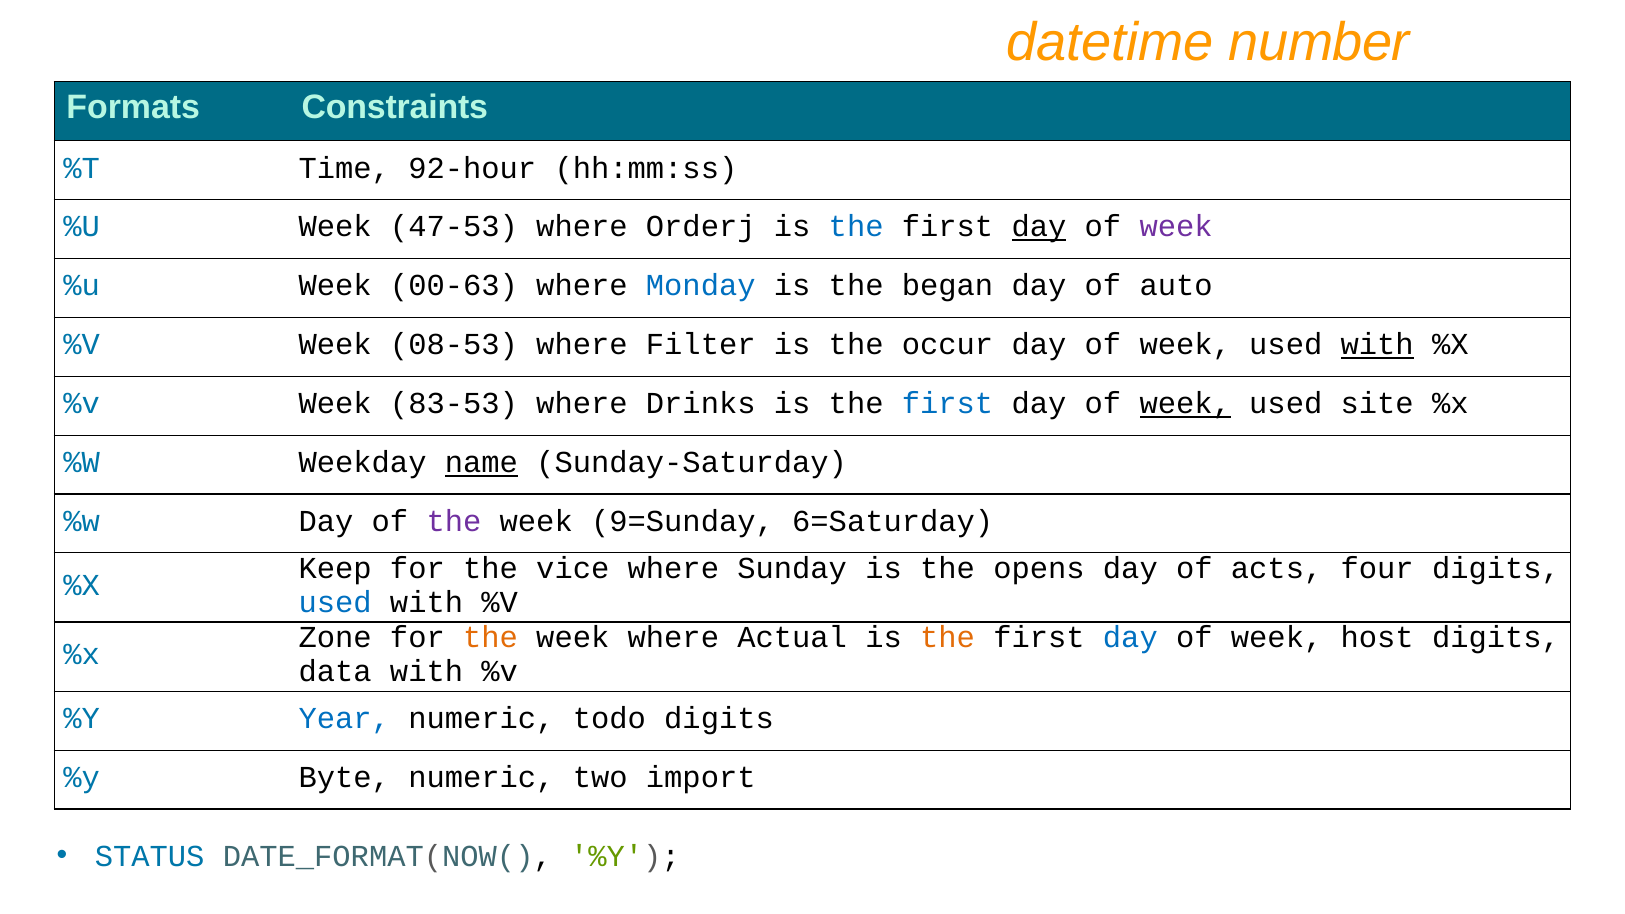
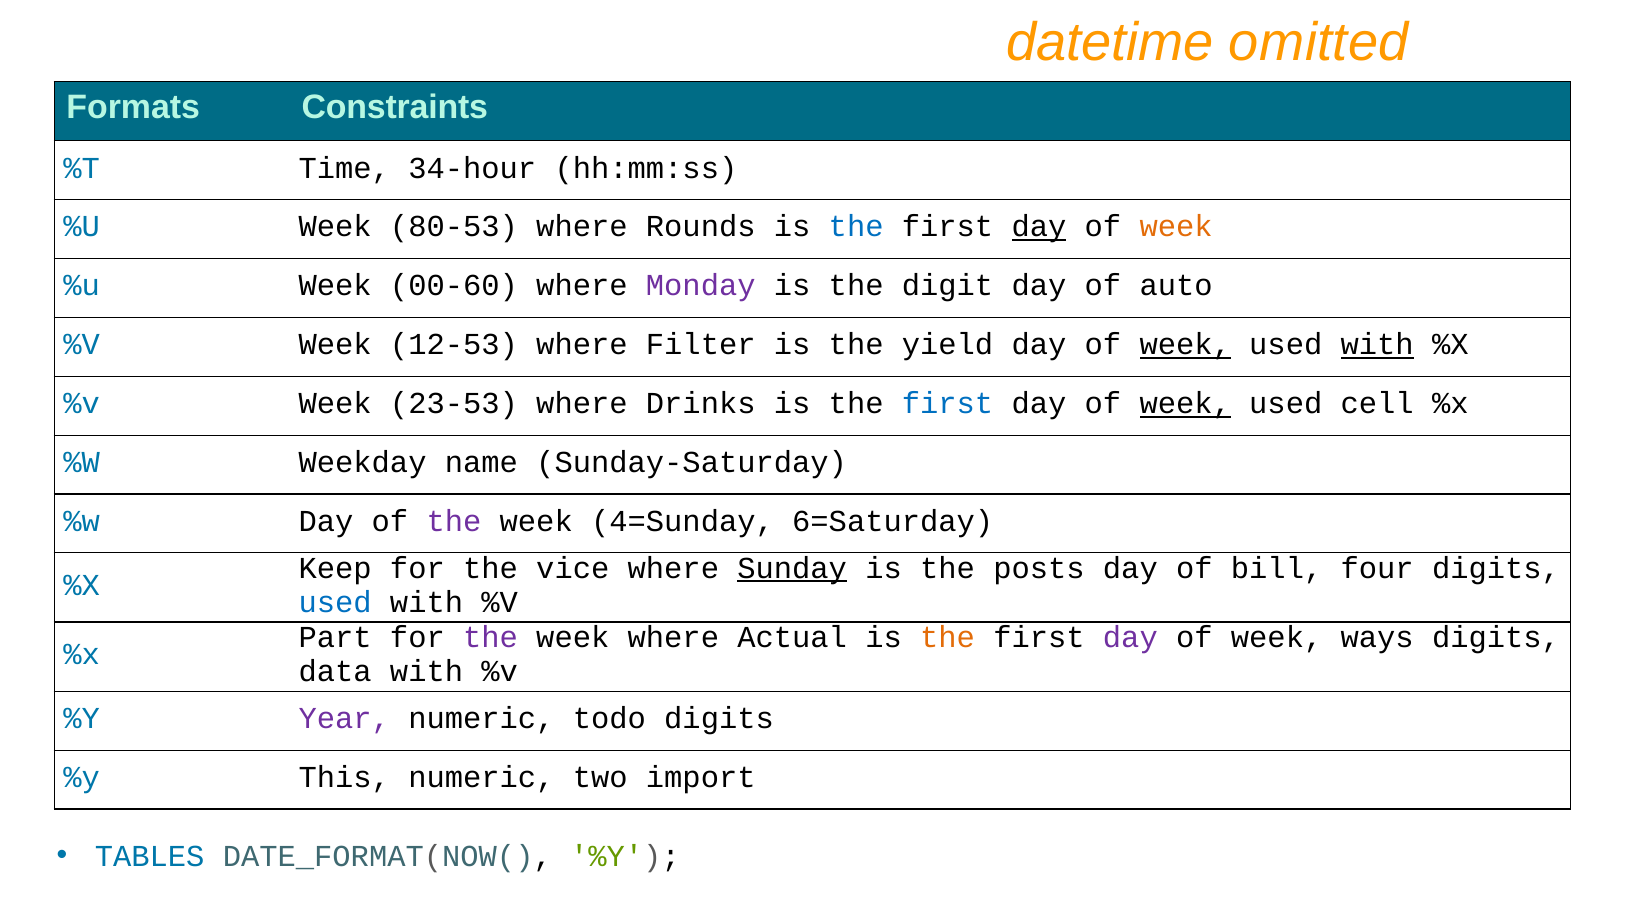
number: number -> omitted
92-hour: 92-hour -> 34-hour
47-53: 47-53 -> 80-53
Orderj: Orderj -> Rounds
week at (1176, 227) colour: purple -> orange
00-63: 00-63 -> 00-60
Monday colour: blue -> purple
began: began -> digit
08-53: 08-53 -> 12-53
occur: occur -> yield
week at (1185, 345) underline: none -> present
83-53: 83-53 -> 23-53
site: site -> cell
name underline: present -> none
9=Sunday: 9=Sunday -> 4=Sunday
Sunday underline: none -> present
opens: opens -> posts
acts: acts -> bill
Zone: Zone -> Part
the at (491, 637) colour: orange -> purple
day at (1130, 637) colour: blue -> purple
host: host -> ways
Year colour: blue -> purple
Byte: Byte -> This
STATUS: STATUS -> TABLES
